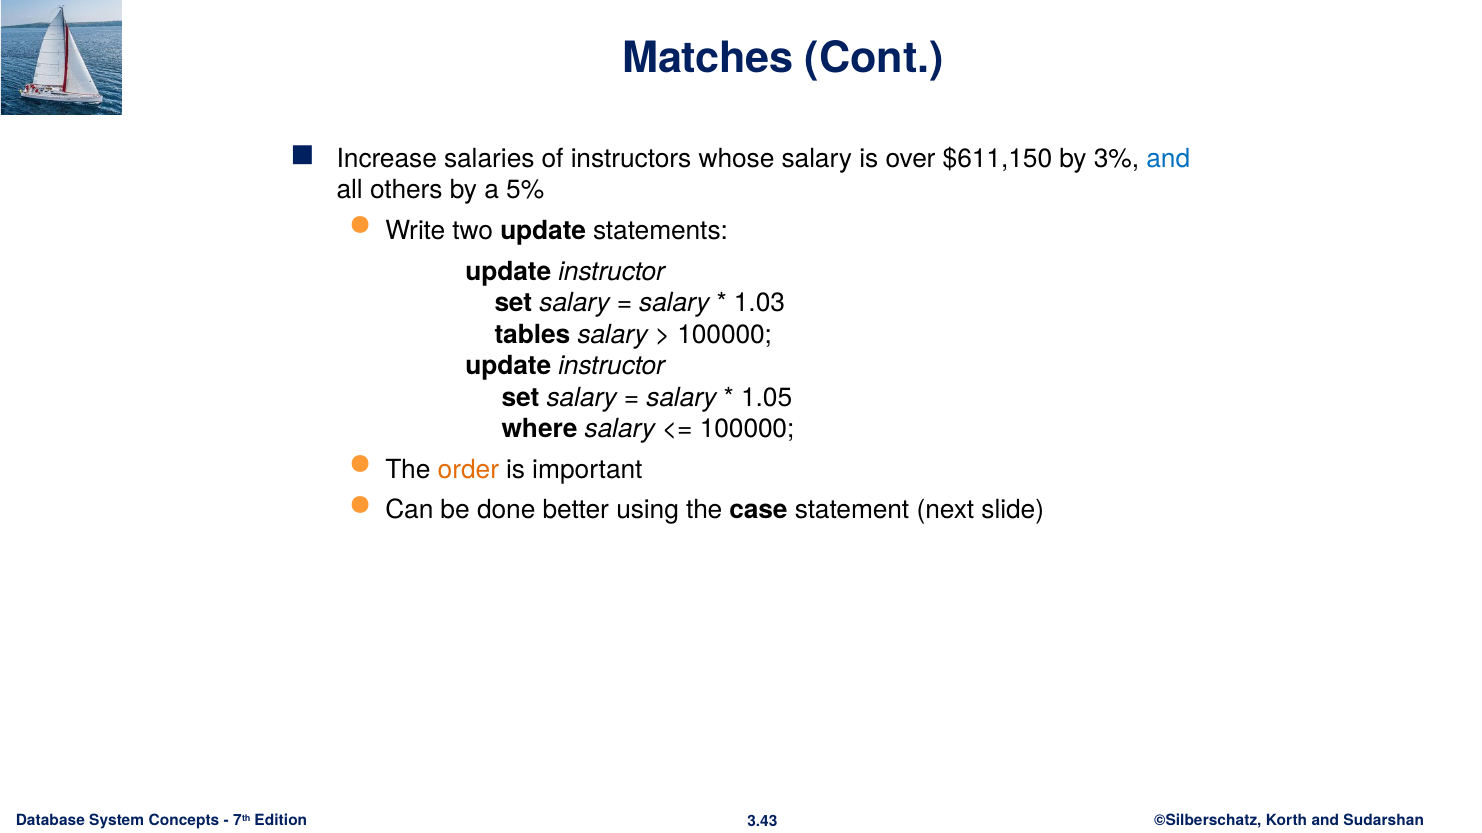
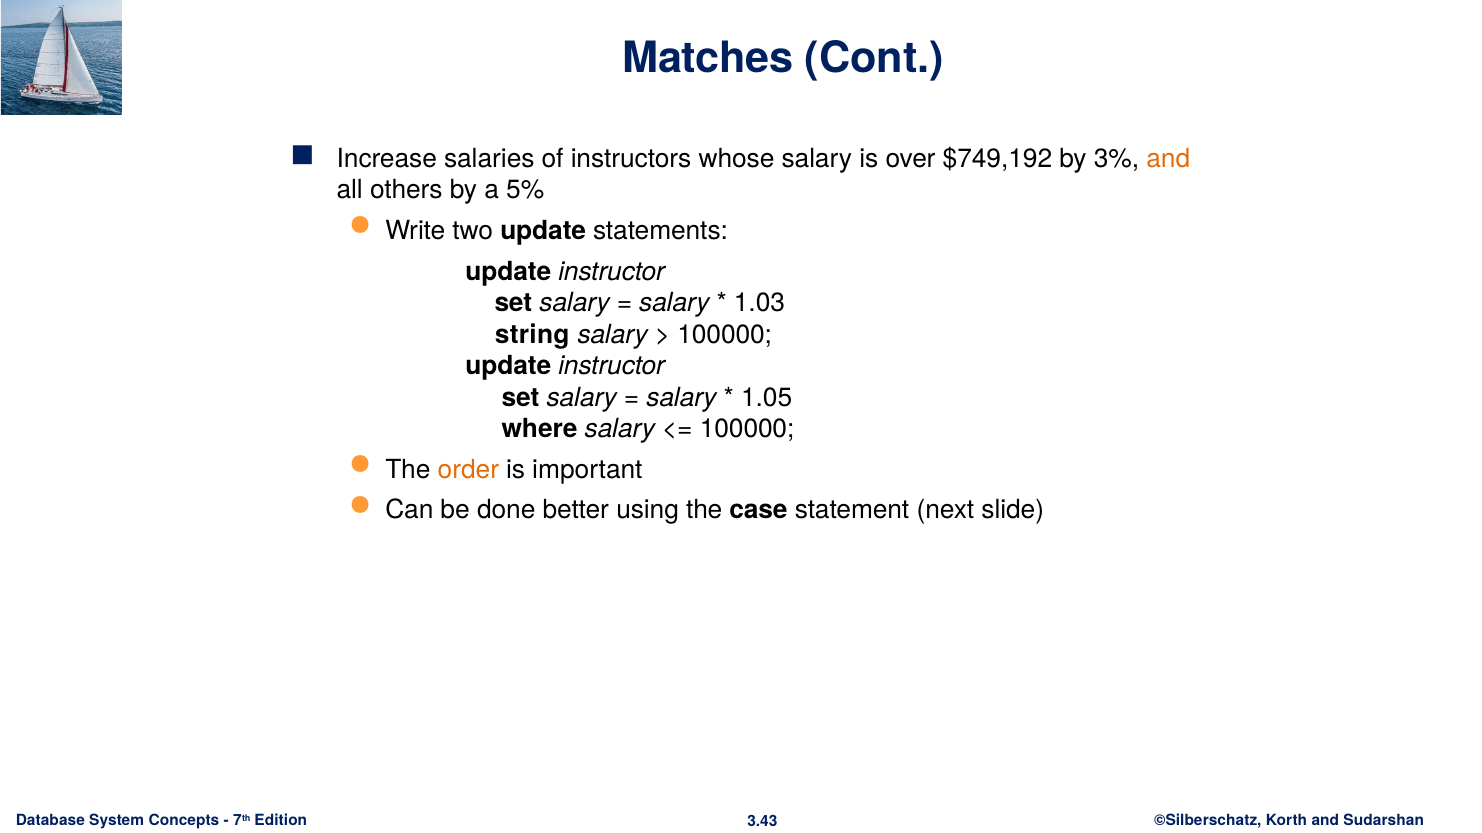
$611,150: $611,150 -> $749,192
and at (1168, 159) colour: blue -> orange
tables: tables -> string
